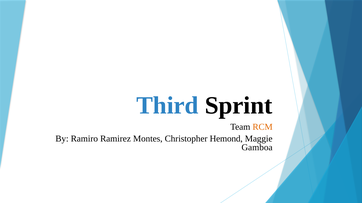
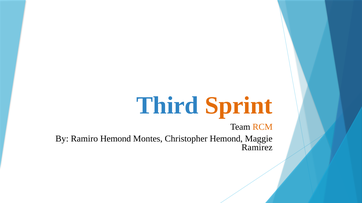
Sprint colour: black -> orange
Ramiro Ramirez: Ramirez -> Hemond
Gamboa: Gamboa -> Ramirez
